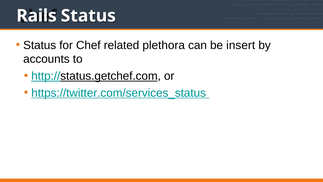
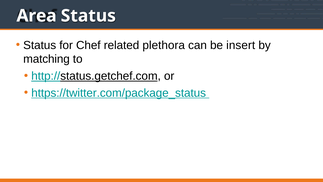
Rails: Rails -> Area
accounts: accounts -> matching
https://twitter.com/services_status: https://twitter.com/services_status -> https://twitter.com/package_status
